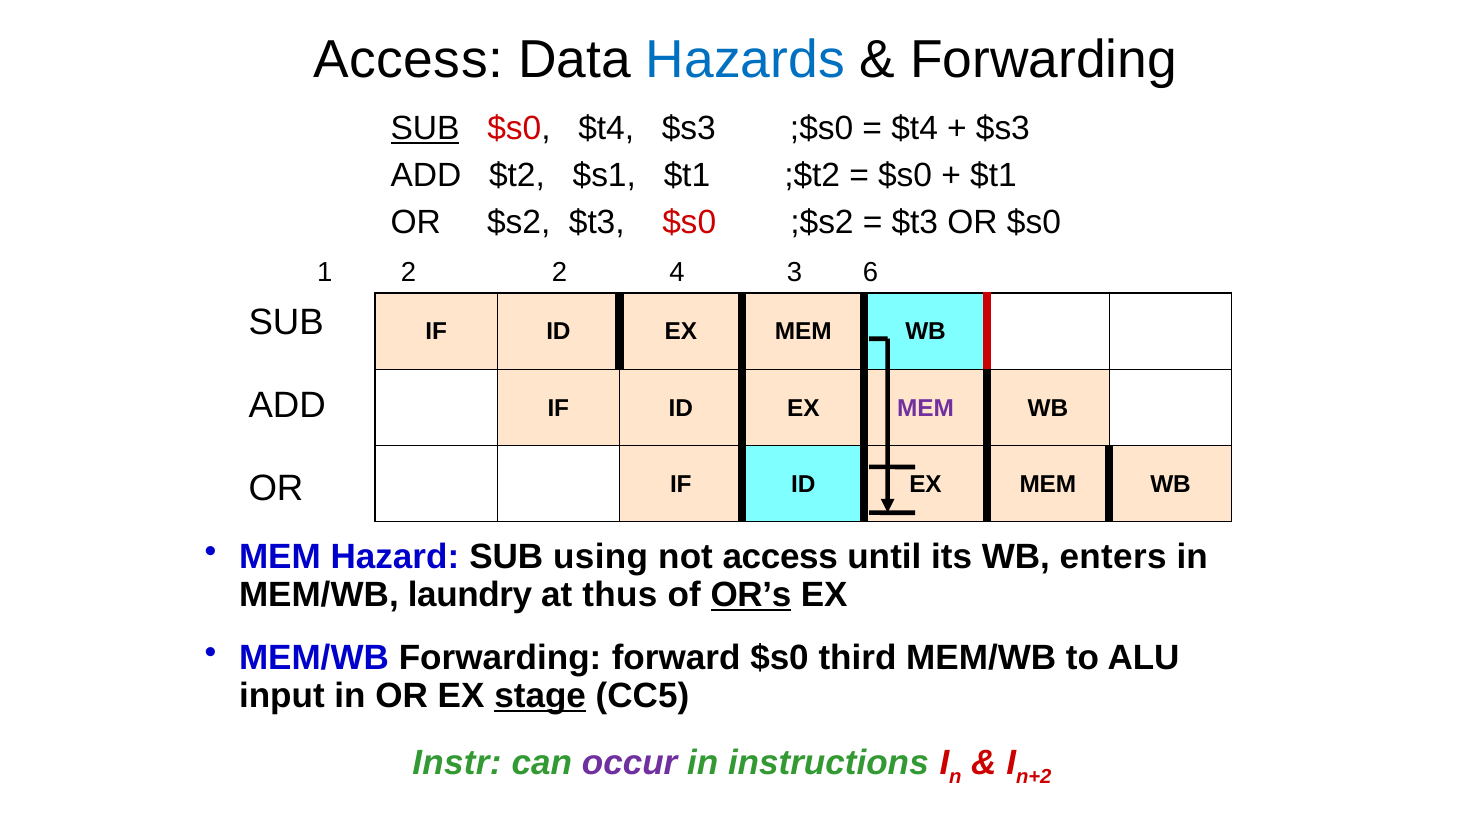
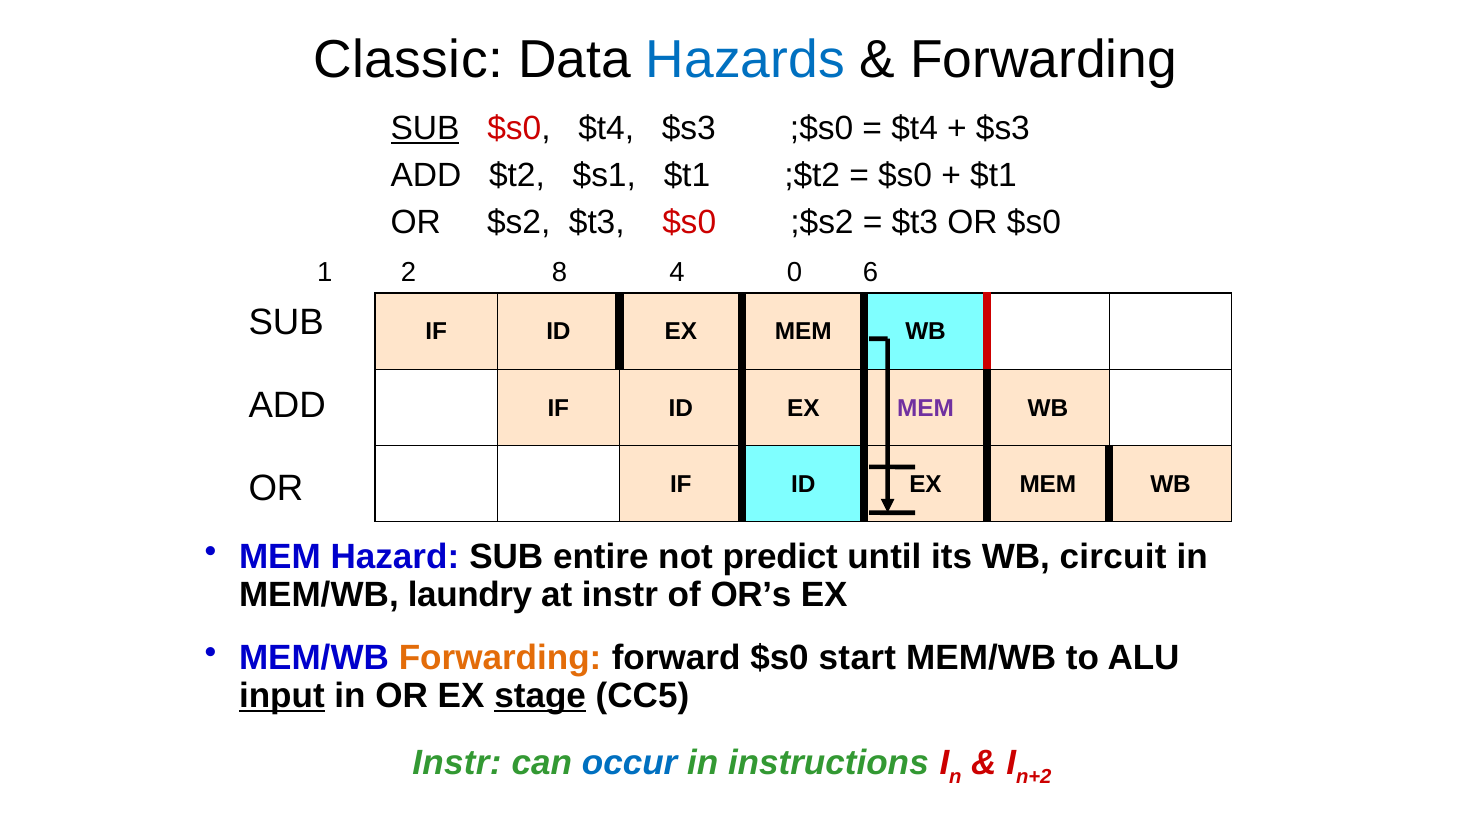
Access at (408, 60): Access -> Classic
2 2: 2 -> 8
3: 3 -> 0
using: using -> entire
not access: access -> predict
enters: enters -> circuit
at thus: thus -> instr
OR’s underline: present -> none
Forwarding at (500, 658) colour: black -> orange
third: third -> start
input underline: none -> present
occur colour: purple -> blue
